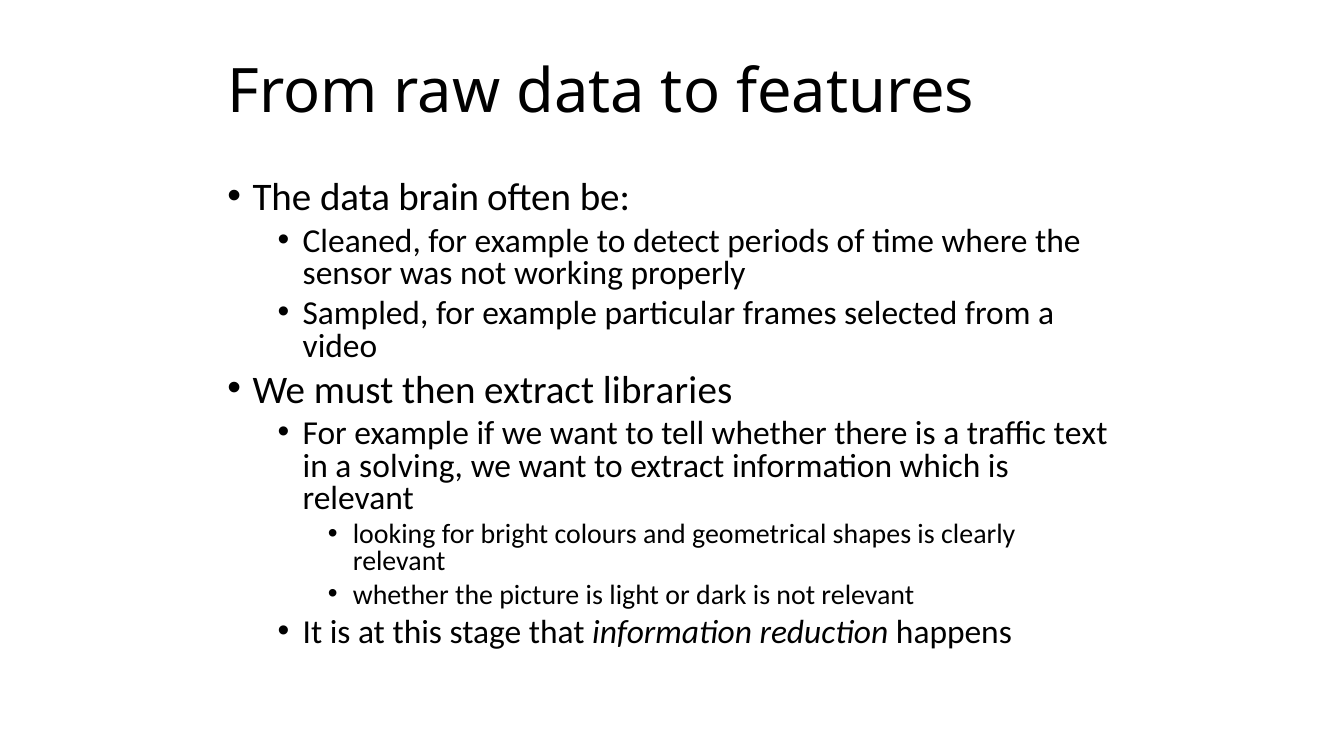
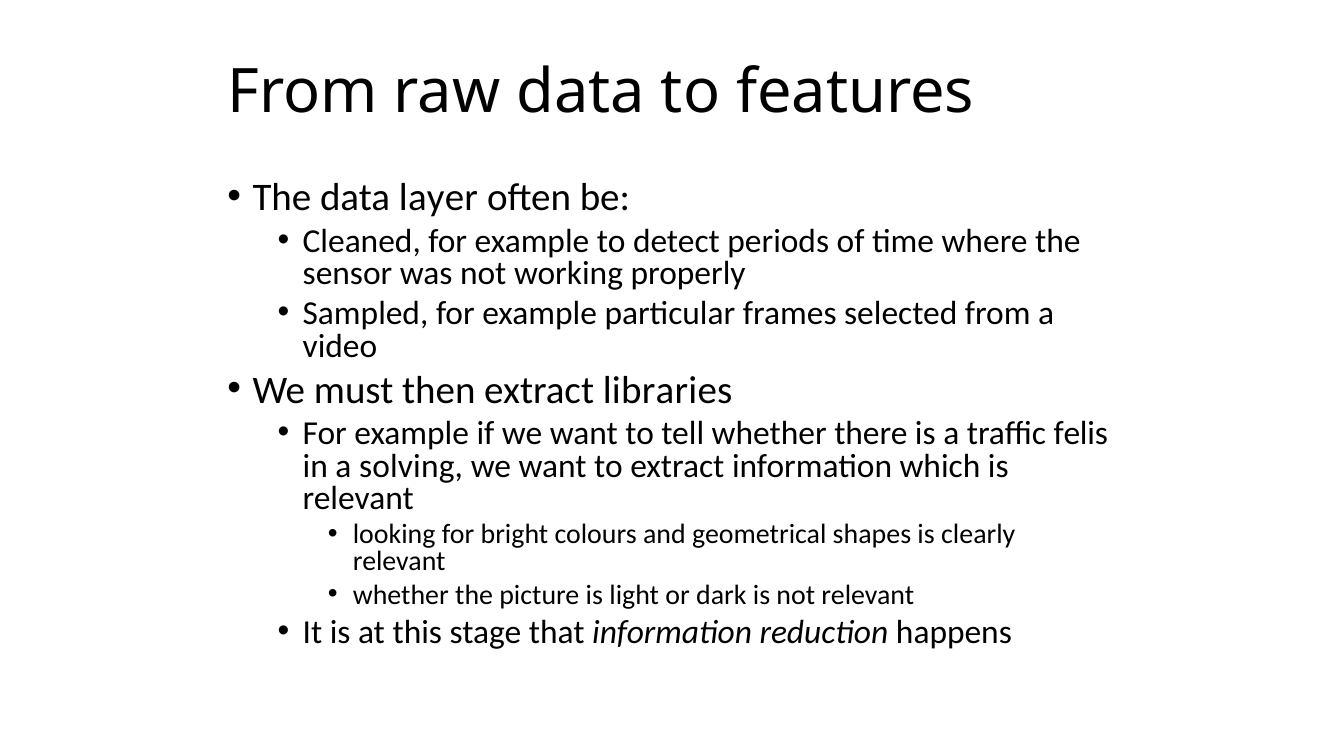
brain: brain -> layer
text: text -> felis
